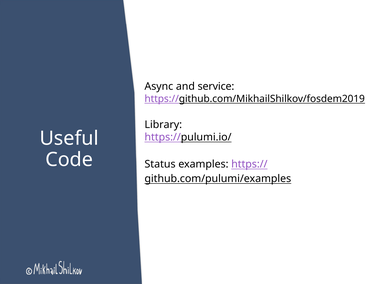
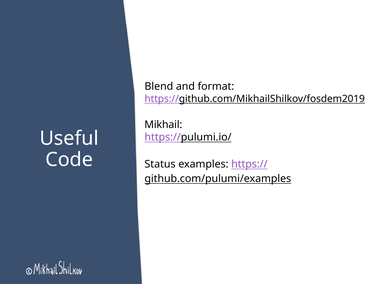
Async: Async -> Blend
service: service -> format
Library: Library -> Mikhail
